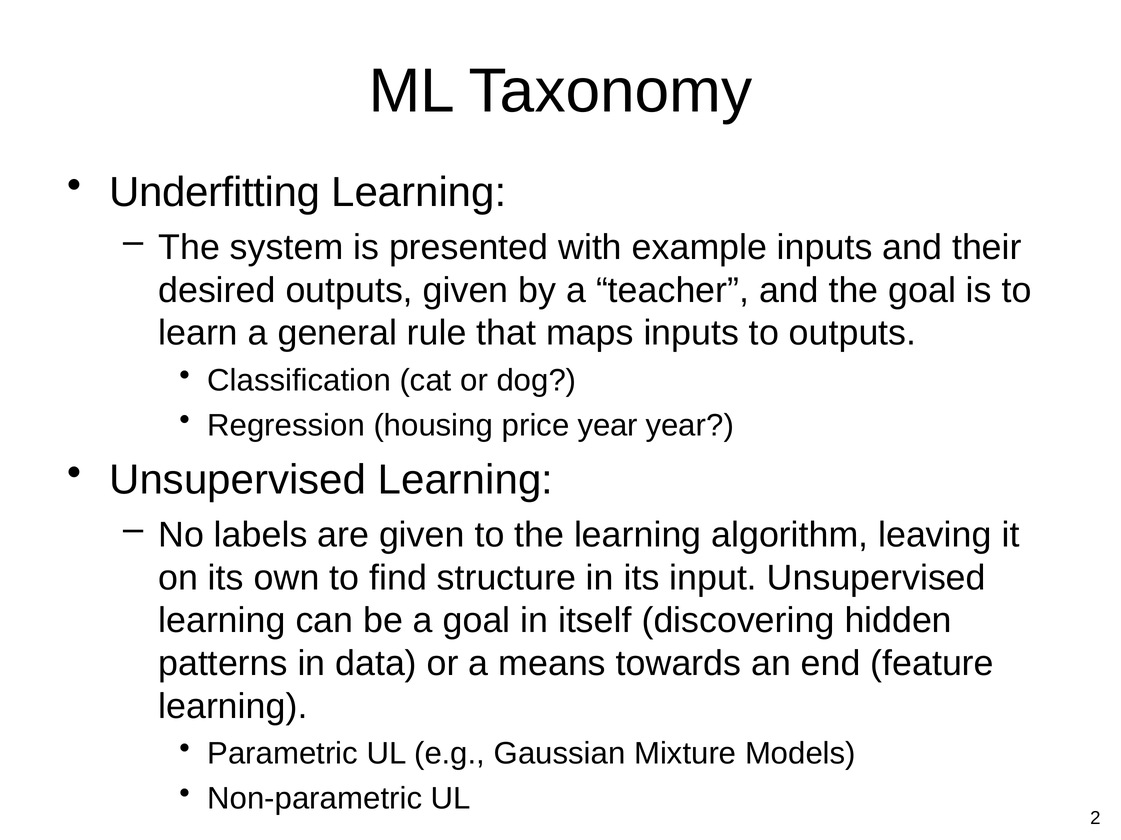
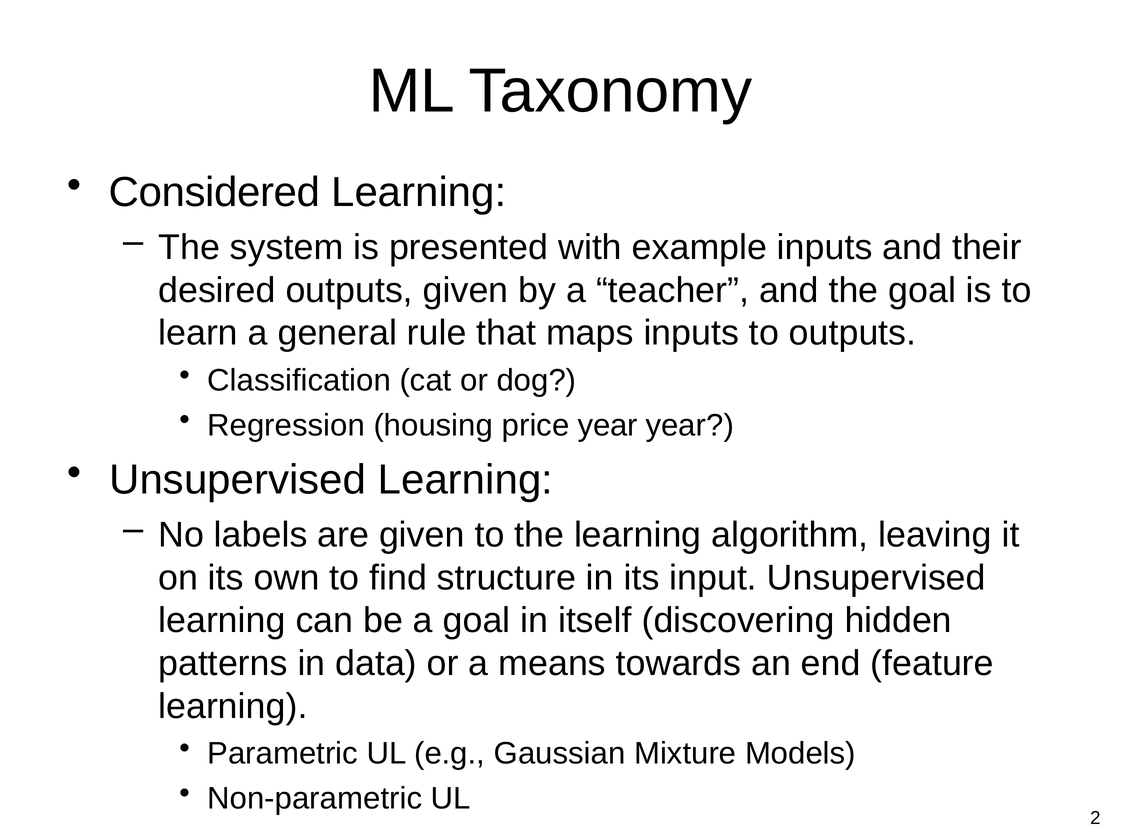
Underfitting: Underfitting -> Considered
